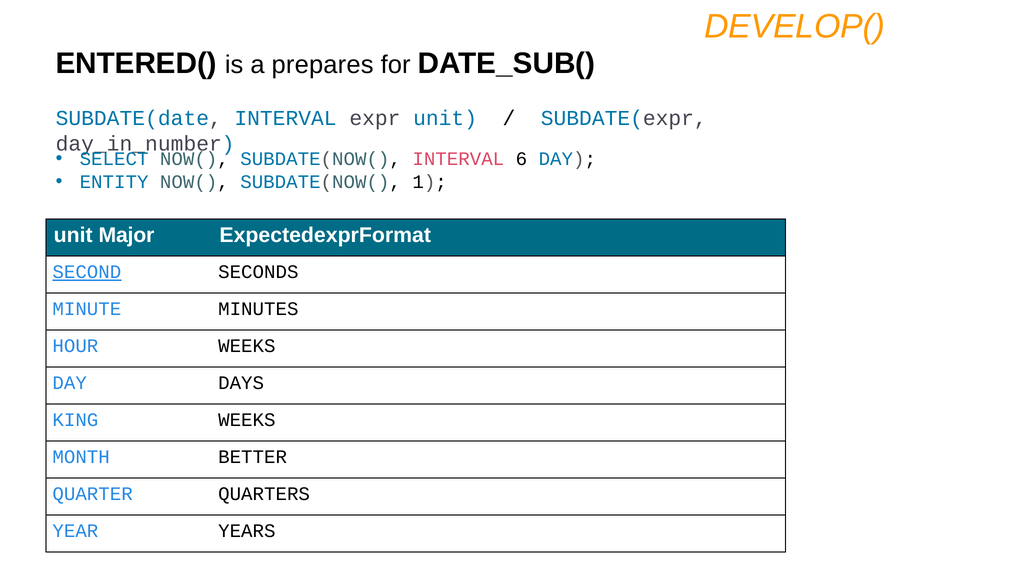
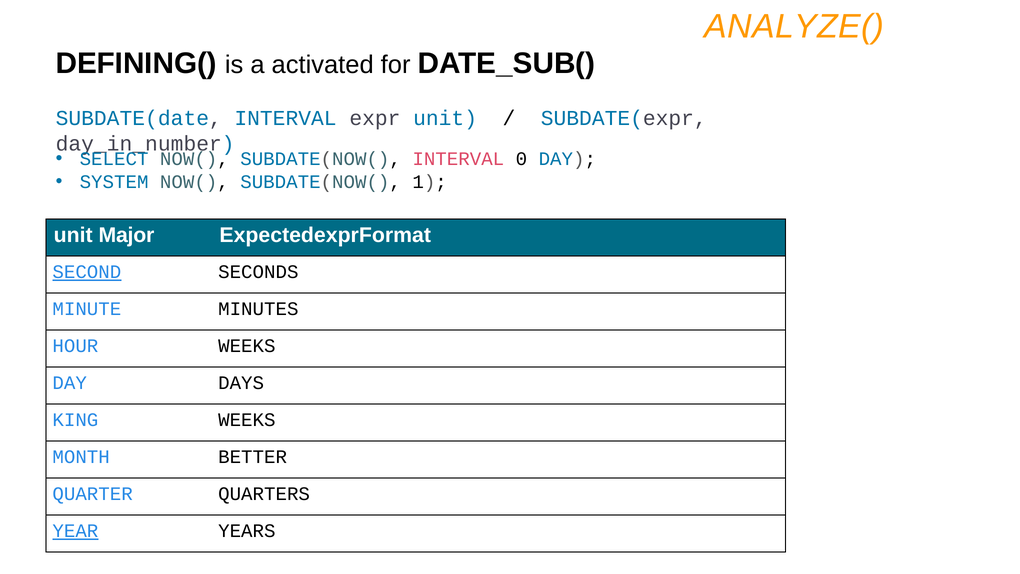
DEVELOP(: DEVELOP( -> ANALYZE(
ENTERED(: ENTERED( -> DEFINING(
prepares: prepares -> activated
6: 6 -> 0
ENTITY: ENTITY -> SYSTEM
YEAR underline: none -> present
